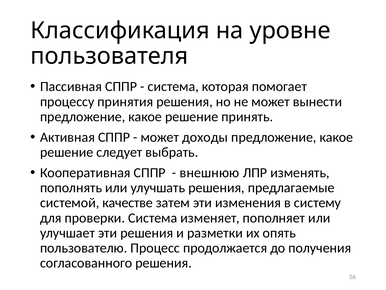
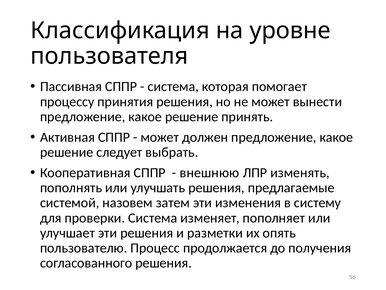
доходы: доходы -> должен
качестве: качестве -> назовем
